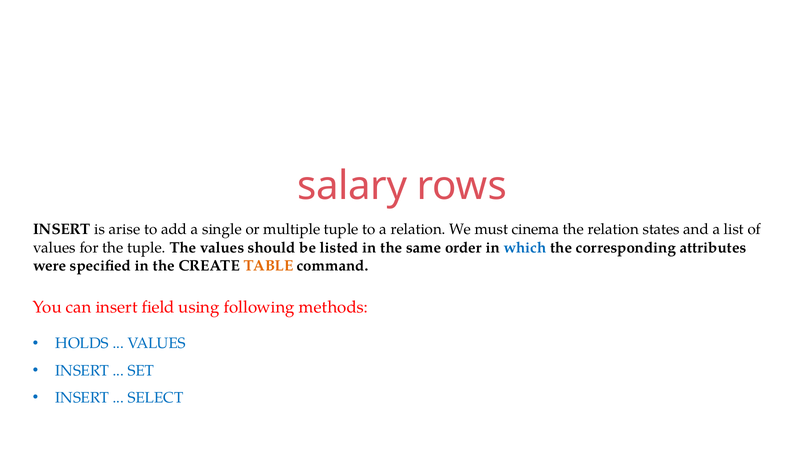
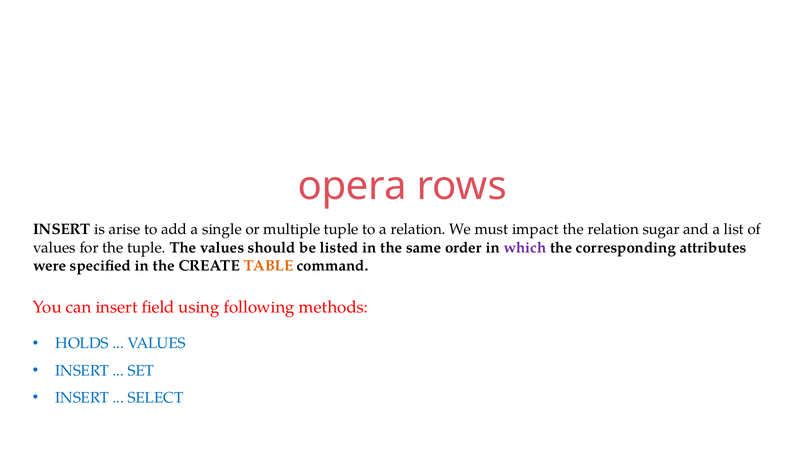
salary: salary -> opera
cinema: cinema -> impact
states: states -> sugar
which colour: blue -> purple
